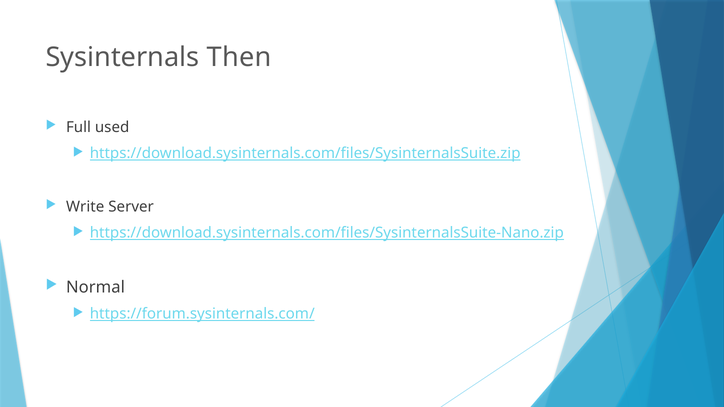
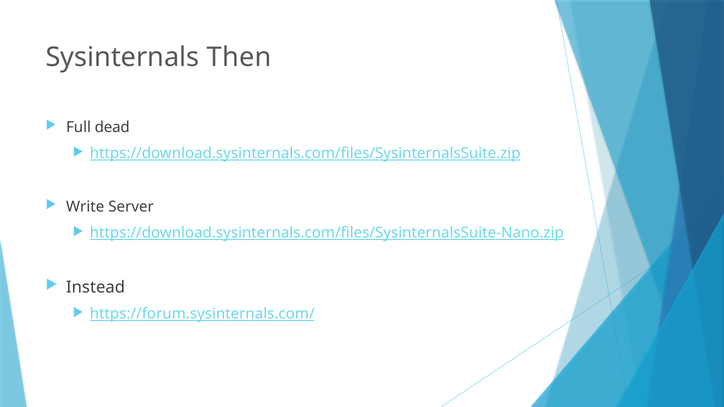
used: used -> dead
Normal: Normal -> Instead
